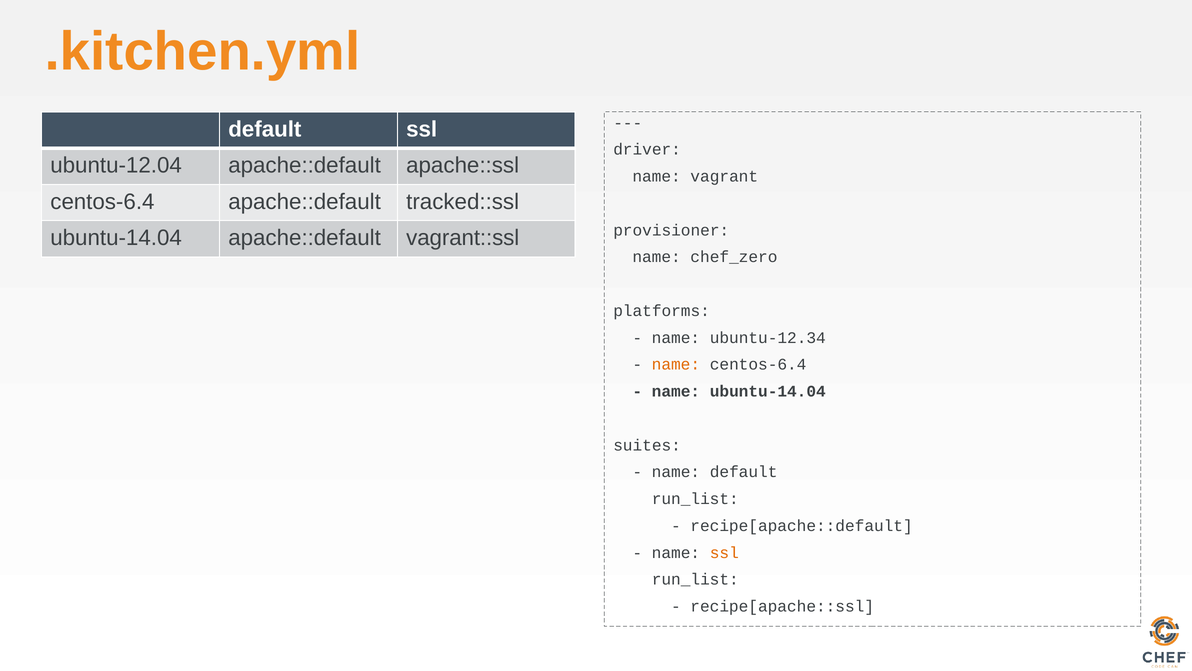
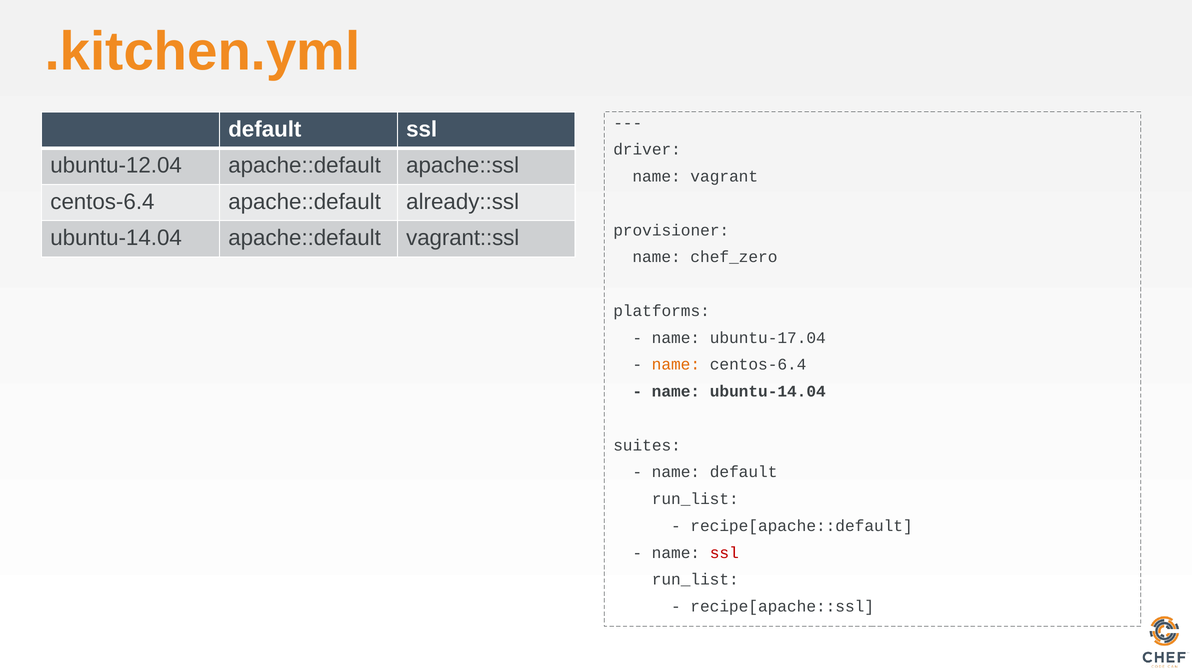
tracked::ssl: tracked::ssl -> already::ssl
ubuntu-12.34: ubuntu-12.34 -> ubuntu-17.04
ssl at (724, 552) colour: orange -> red
